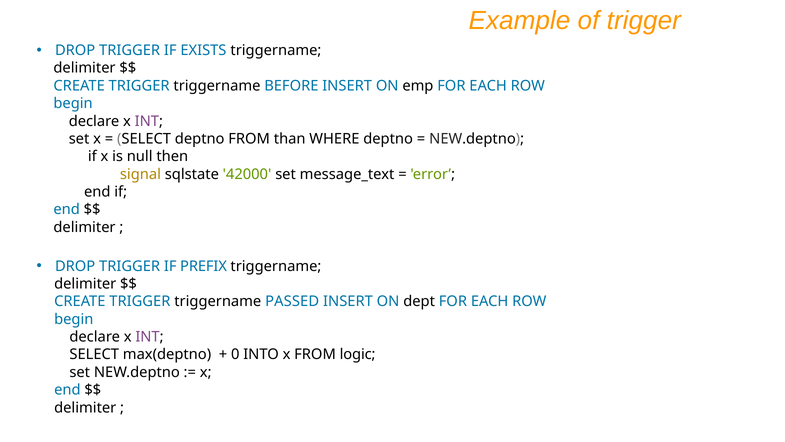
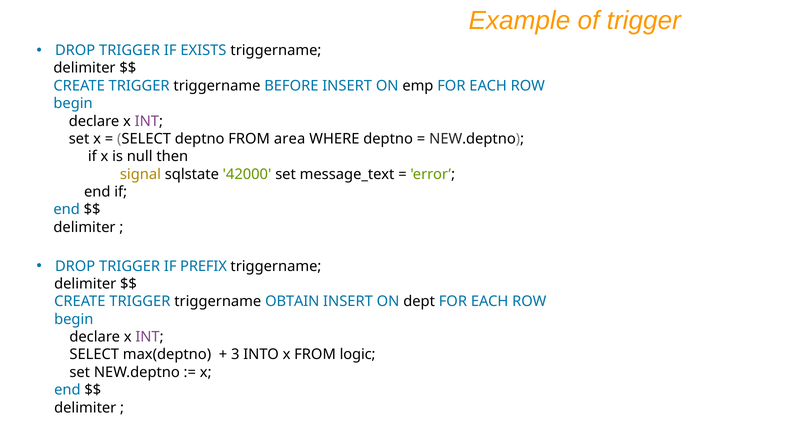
than: than -> area
PASSED: PASSED -> OBTAIN
0: 0 -> 3
